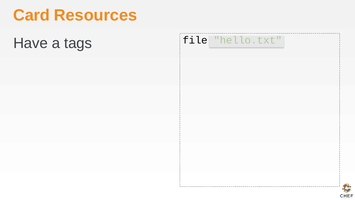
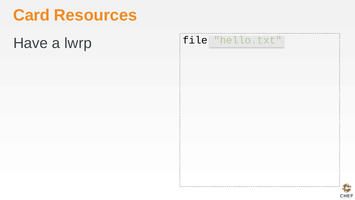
tags: tags -> lwrp
